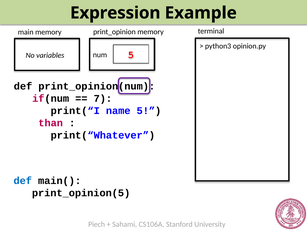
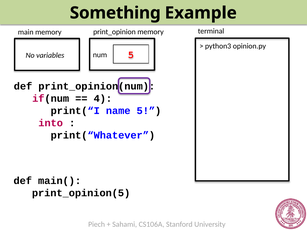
Expression: Expression -> Something
7: 7 -> 4
than: than -> into
def at (23, 181) colour: blue -> black
